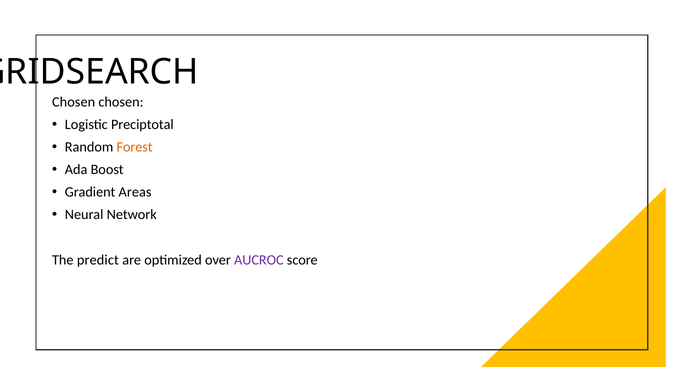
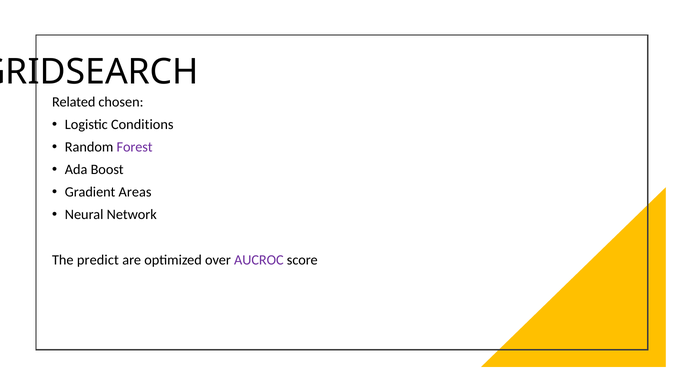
Chosen at (74, 102): Chosen -> Related
Preciptotal: Preciptotal -> Conditions
Forest colour: orange -> purple
